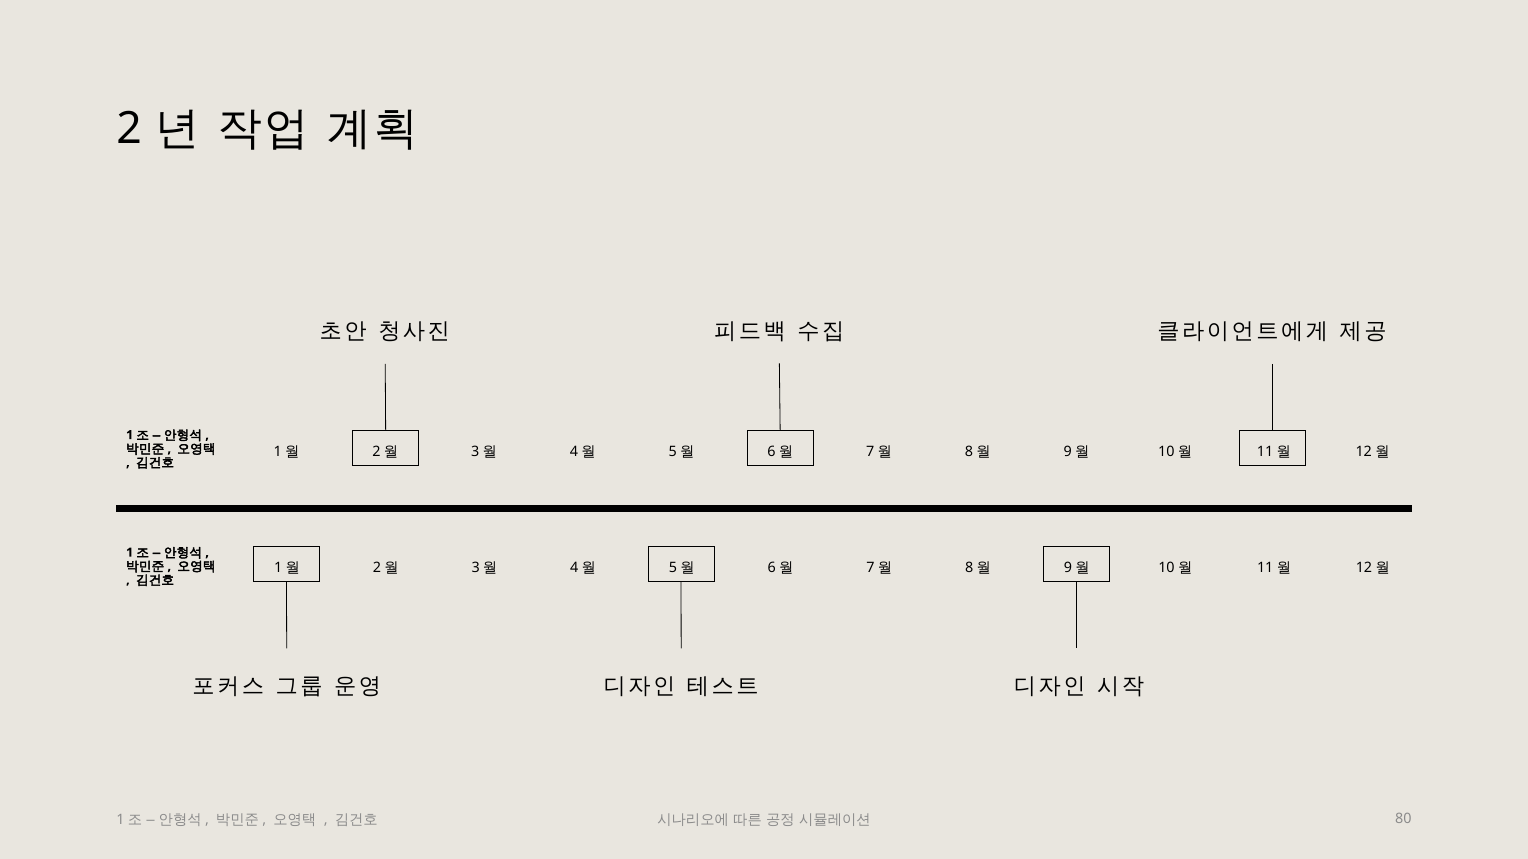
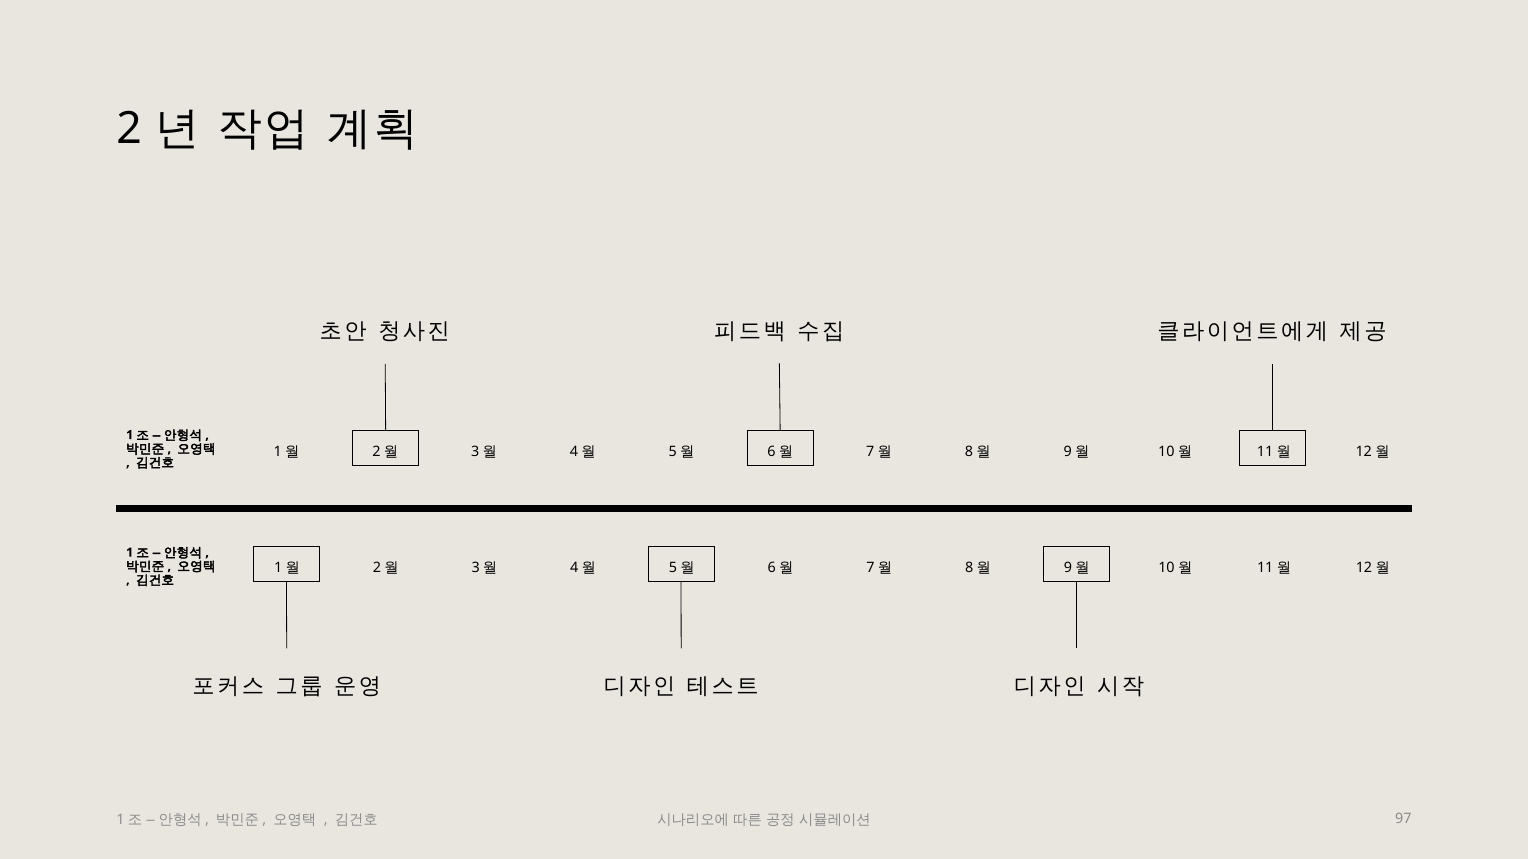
80: 80 -> 97
